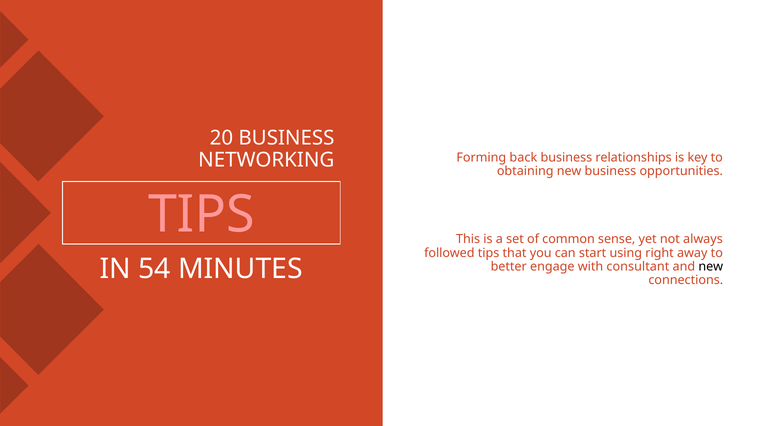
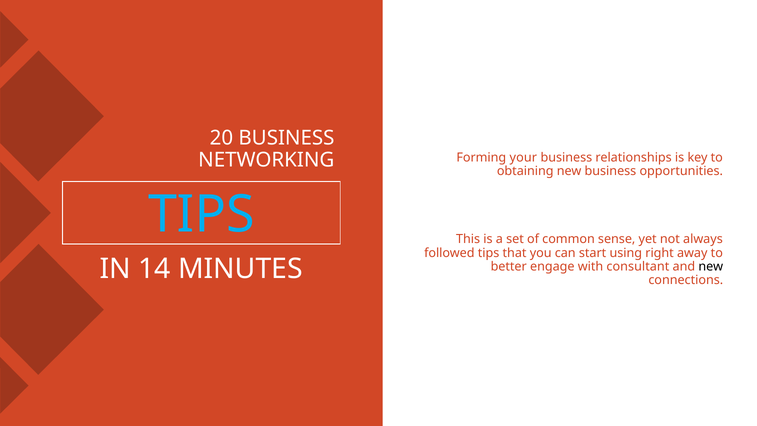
back: back -> your
TIPS at (201, 215) colour: pink -> light blue
54: 54 -> 14
